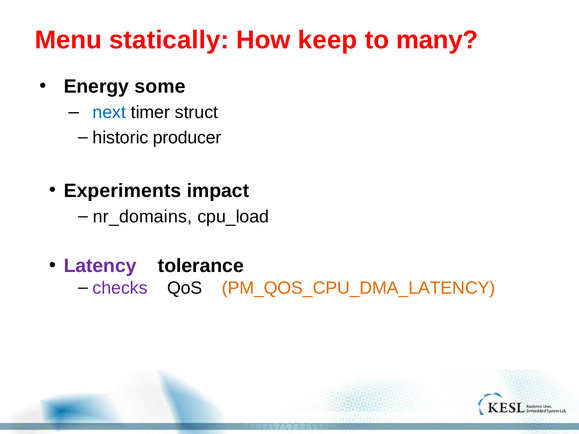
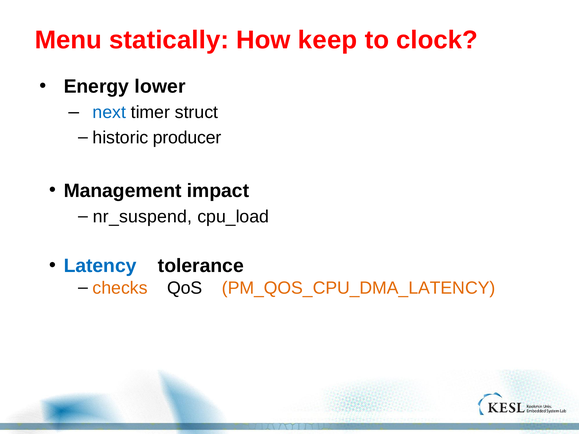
many: many -> clock
some: some -> lower
Experiments: Experiments -> Management
nr_domains: nr_domains -> nr_suspend
Latency colour: purple -> blue
checks colour: purple -> orange
